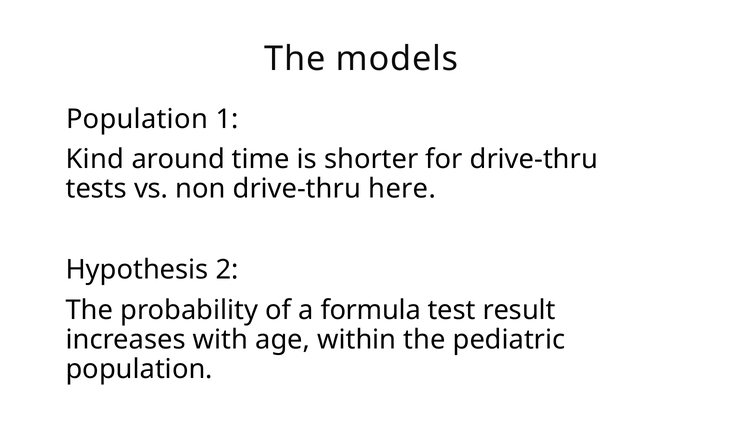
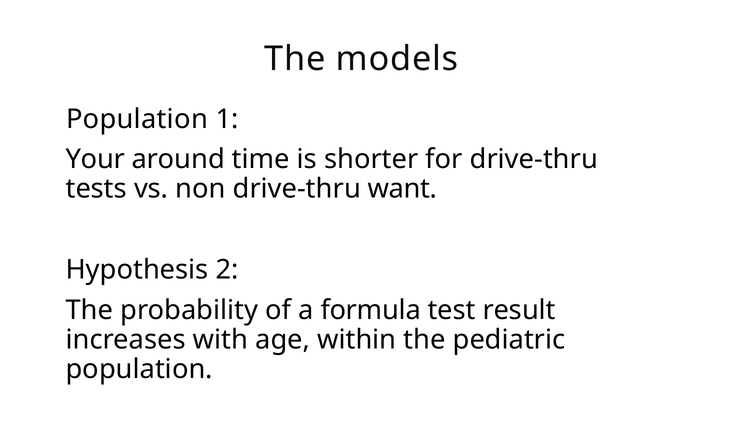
Kind: Kind -> Your
here: here -> want
